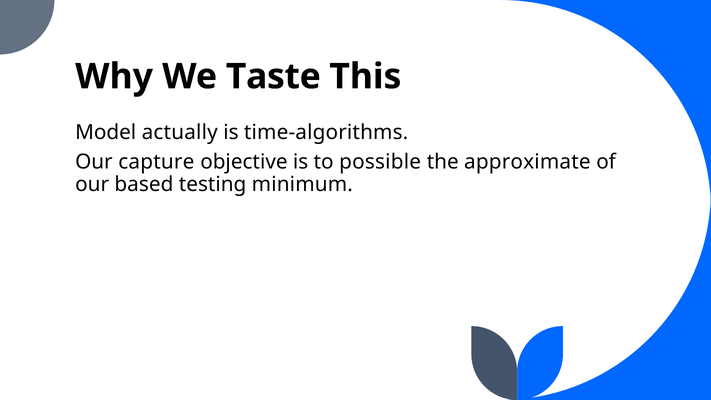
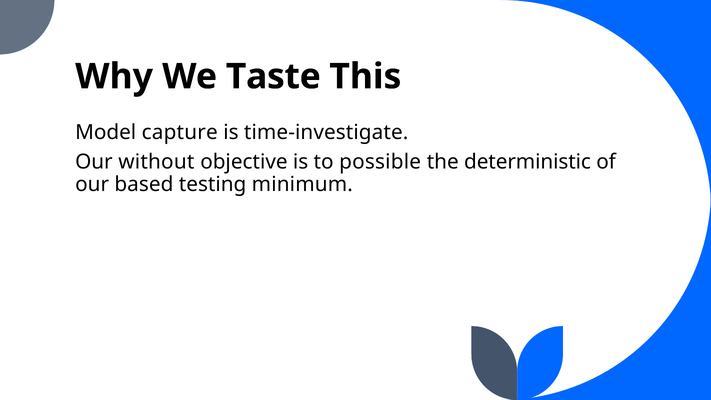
actually: actually -> capture
time-algorithms: time-algorithms -> time-investigate
capture: capture -> without
approximate: approximate -> deterministic
